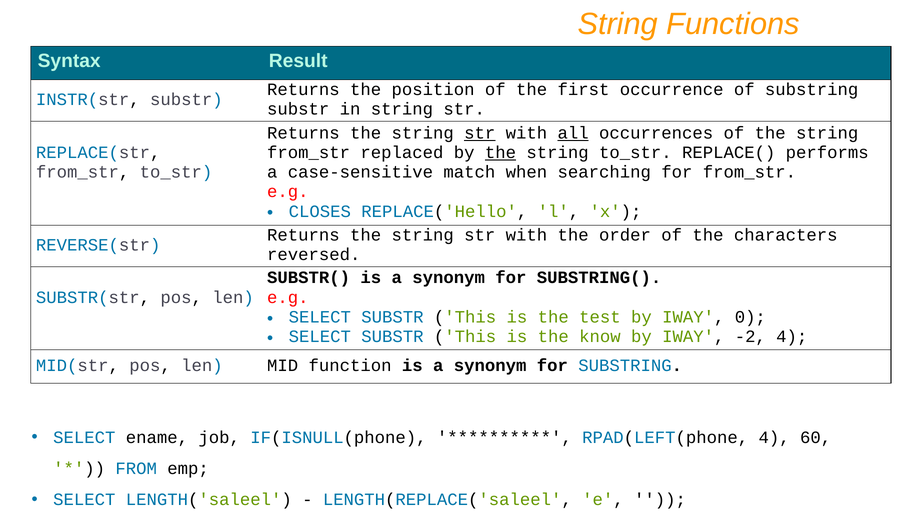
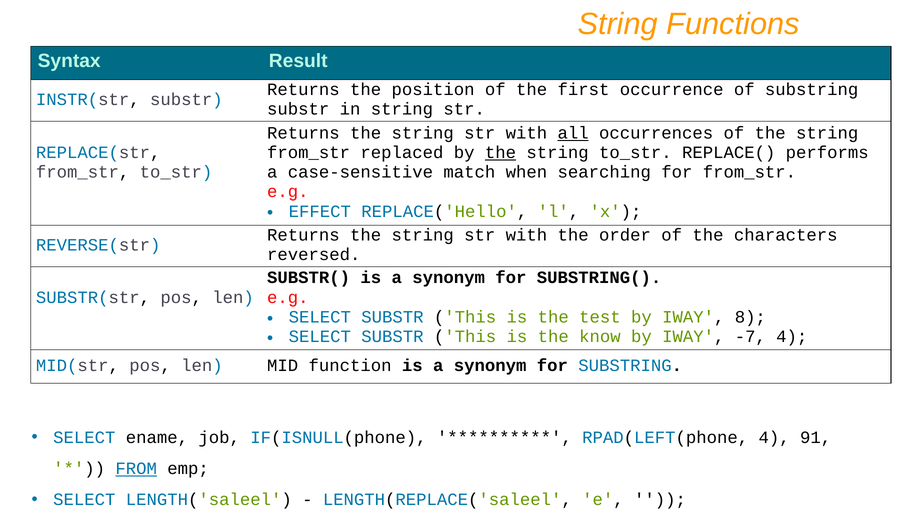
str at (480, 133) underline: present -> none
CLOSES: CLOSES -> EFFECT
0: 0 -> 8
-2: -2 -> -7
60: 60 -> 91
FROM underline: none -> present
